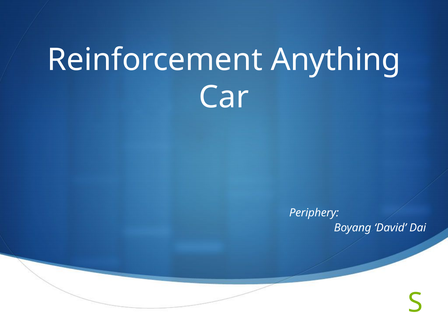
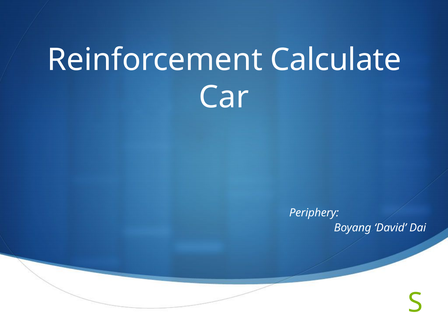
Anything: Anything -> Calculate
